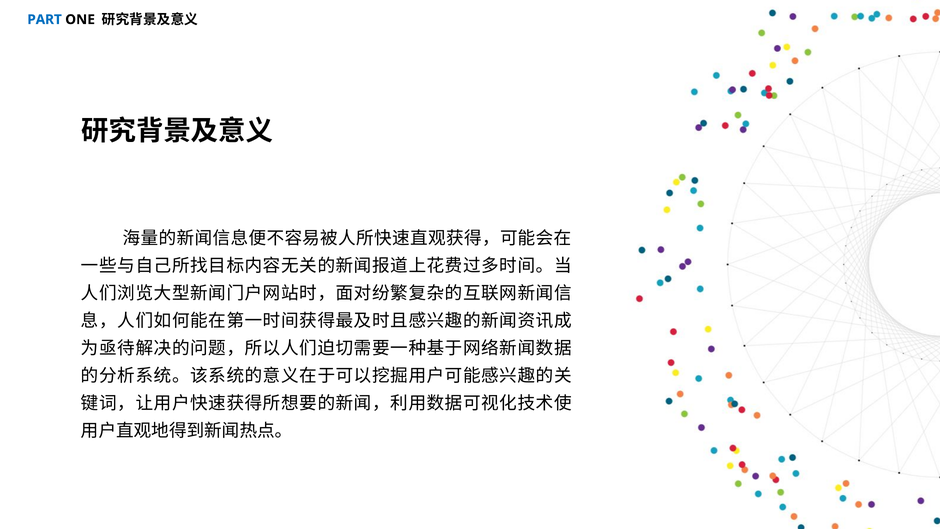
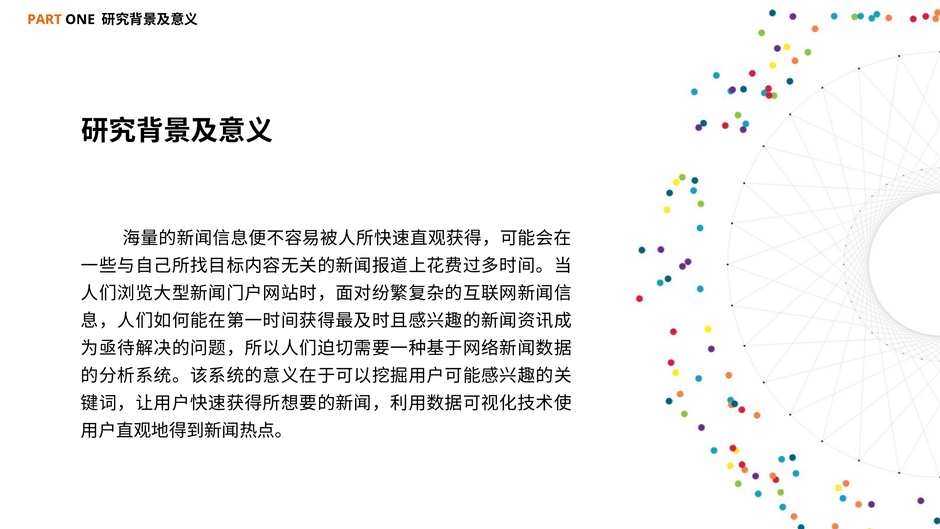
PART colour: blue -> orange
